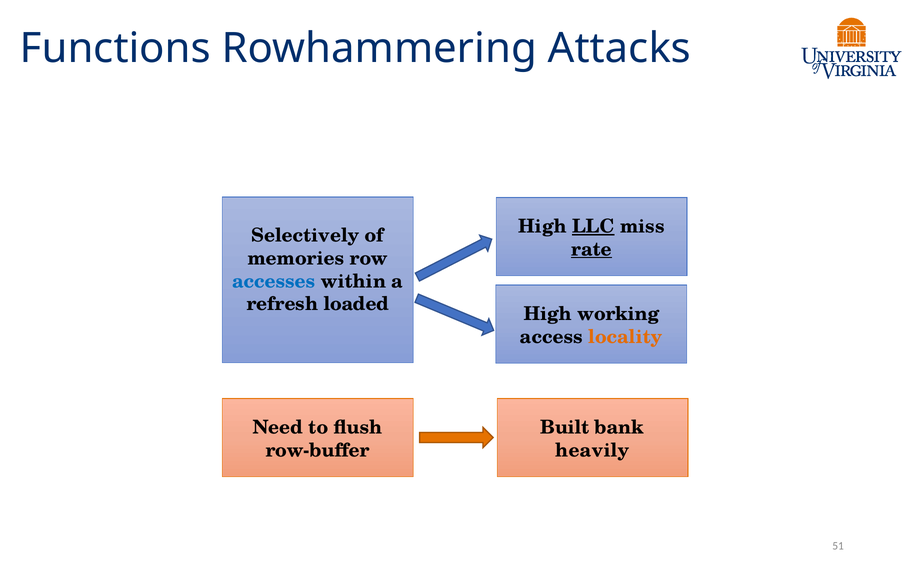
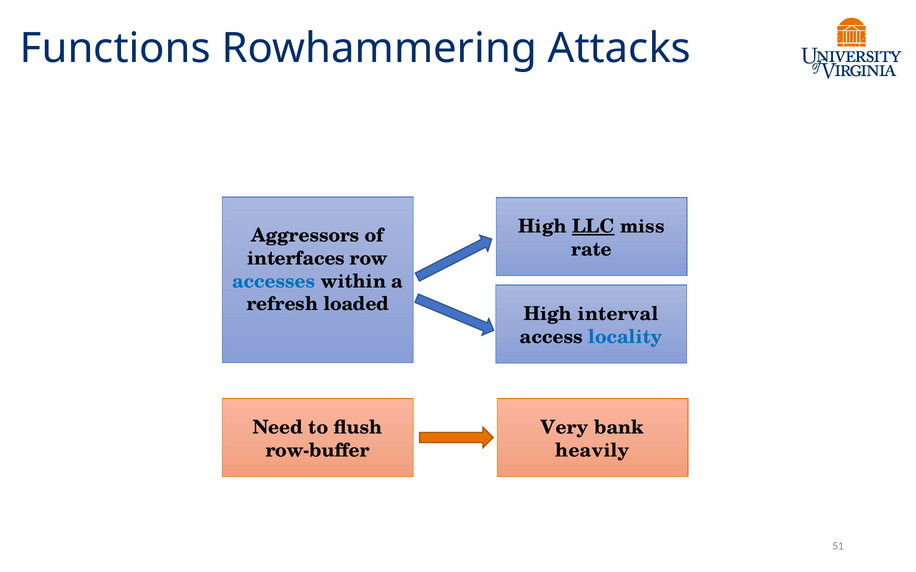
Selectively: Selectively -> Aggressors
rate underline: present -> none
memories: memories -> interfaces
working: working -> interval
locality colour: orange -> blue
Built: Built -> Very
